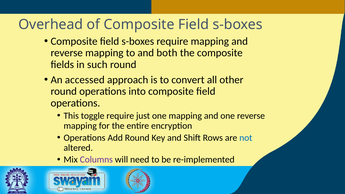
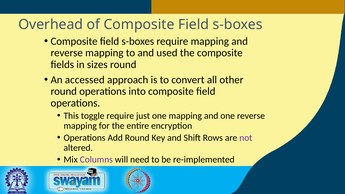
both: both -> used
such: such -> sizes
not colour: blue -> purple
